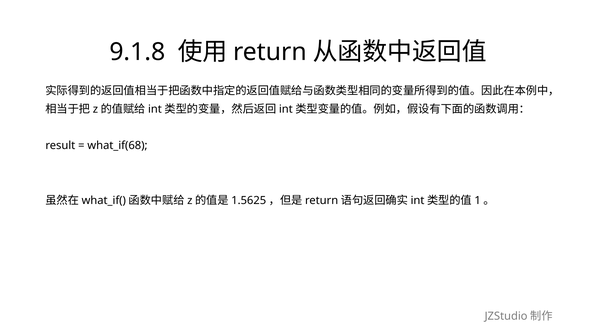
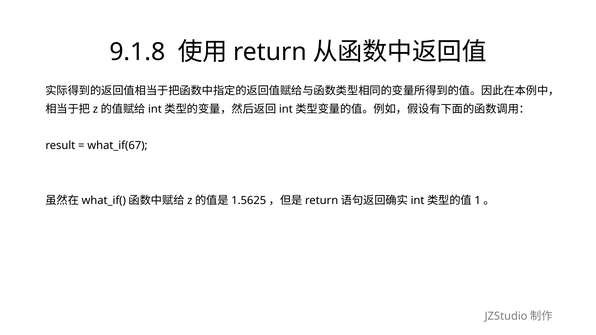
what_if(68: what_if(68 -> what_if(67
